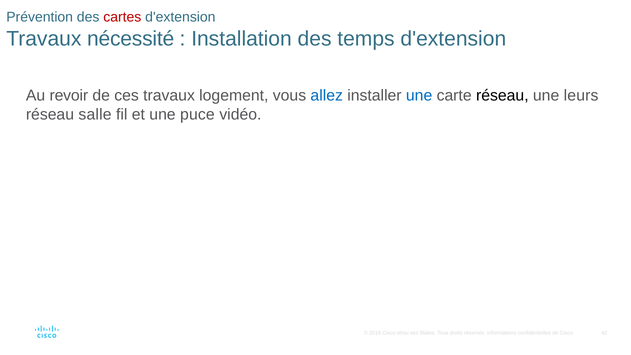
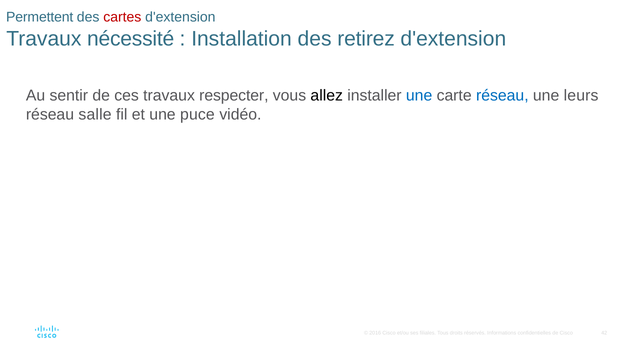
Prévention: Prévention -> Permettent
temps: temps -> retirez
revoir: revoir -> sentir
logement: logement -> respecter
allez colour: blue -> black
réseau at (502, 96) colour: black -> blue
